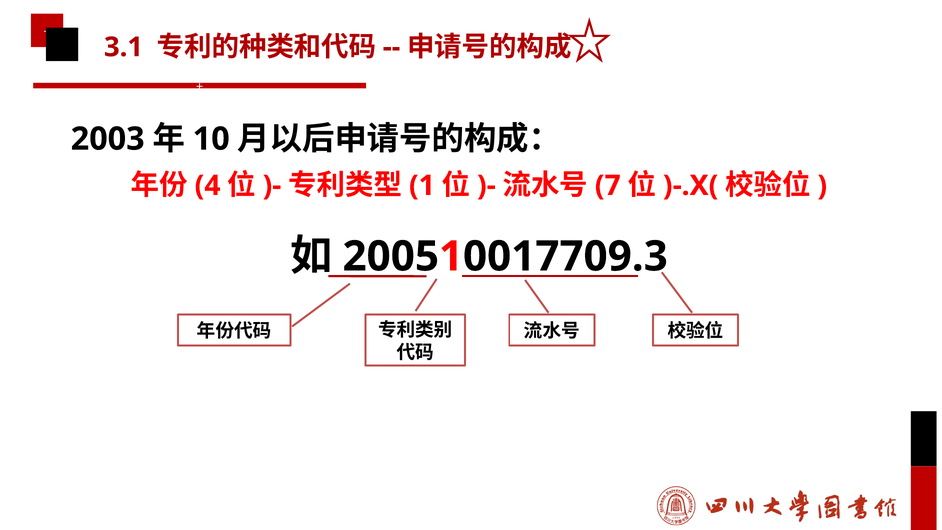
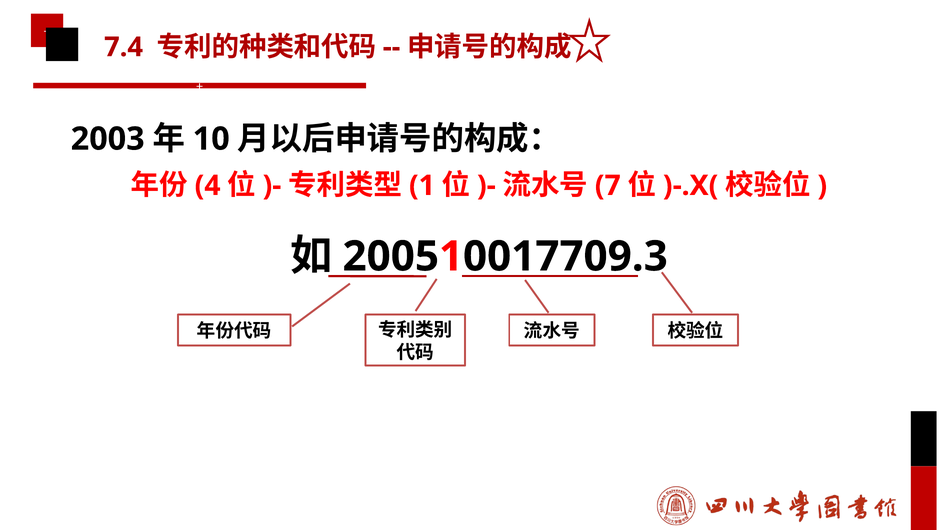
3.1: 3.1 -> 7.4
